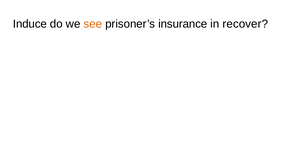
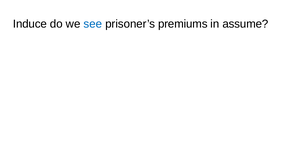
see colour: orange -> blue
insurance: insurance -> premiums
recover: recover -> assume
